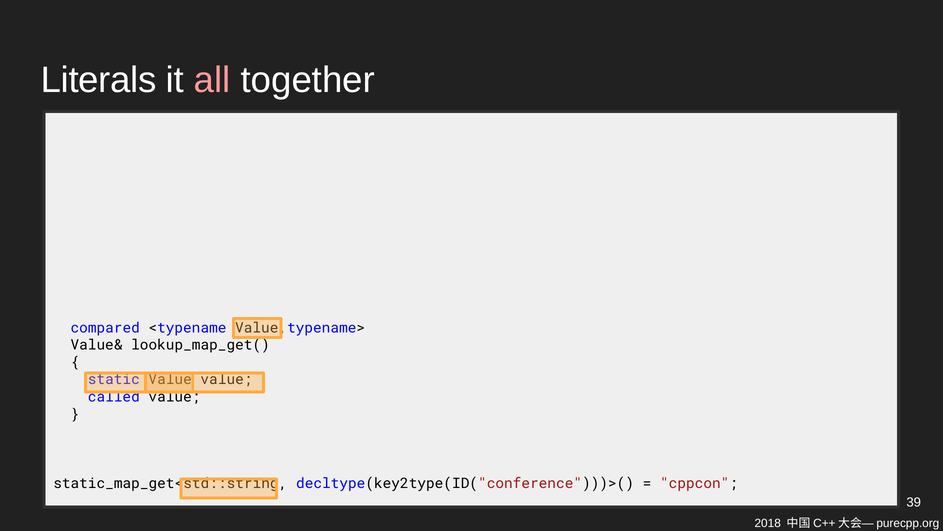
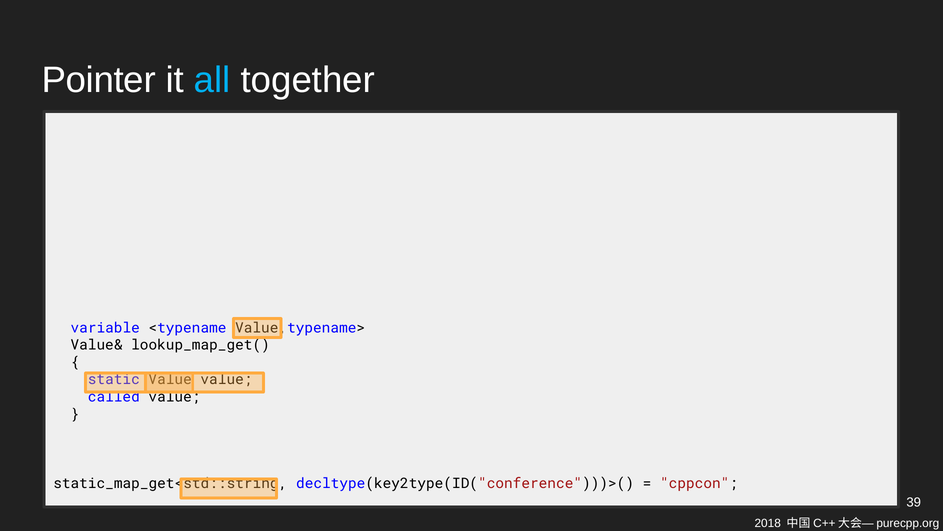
Literals: Literals -> Pointer
all colour: pink -> light blue
compared: compared -> variable
